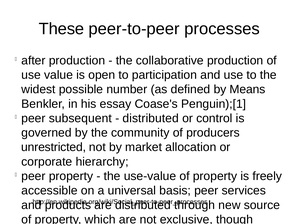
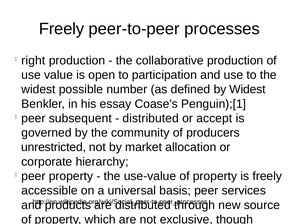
These at (61, 29): These -> Freely
after: after -> right
by Means: Means -> Widest
control: control -> accept
